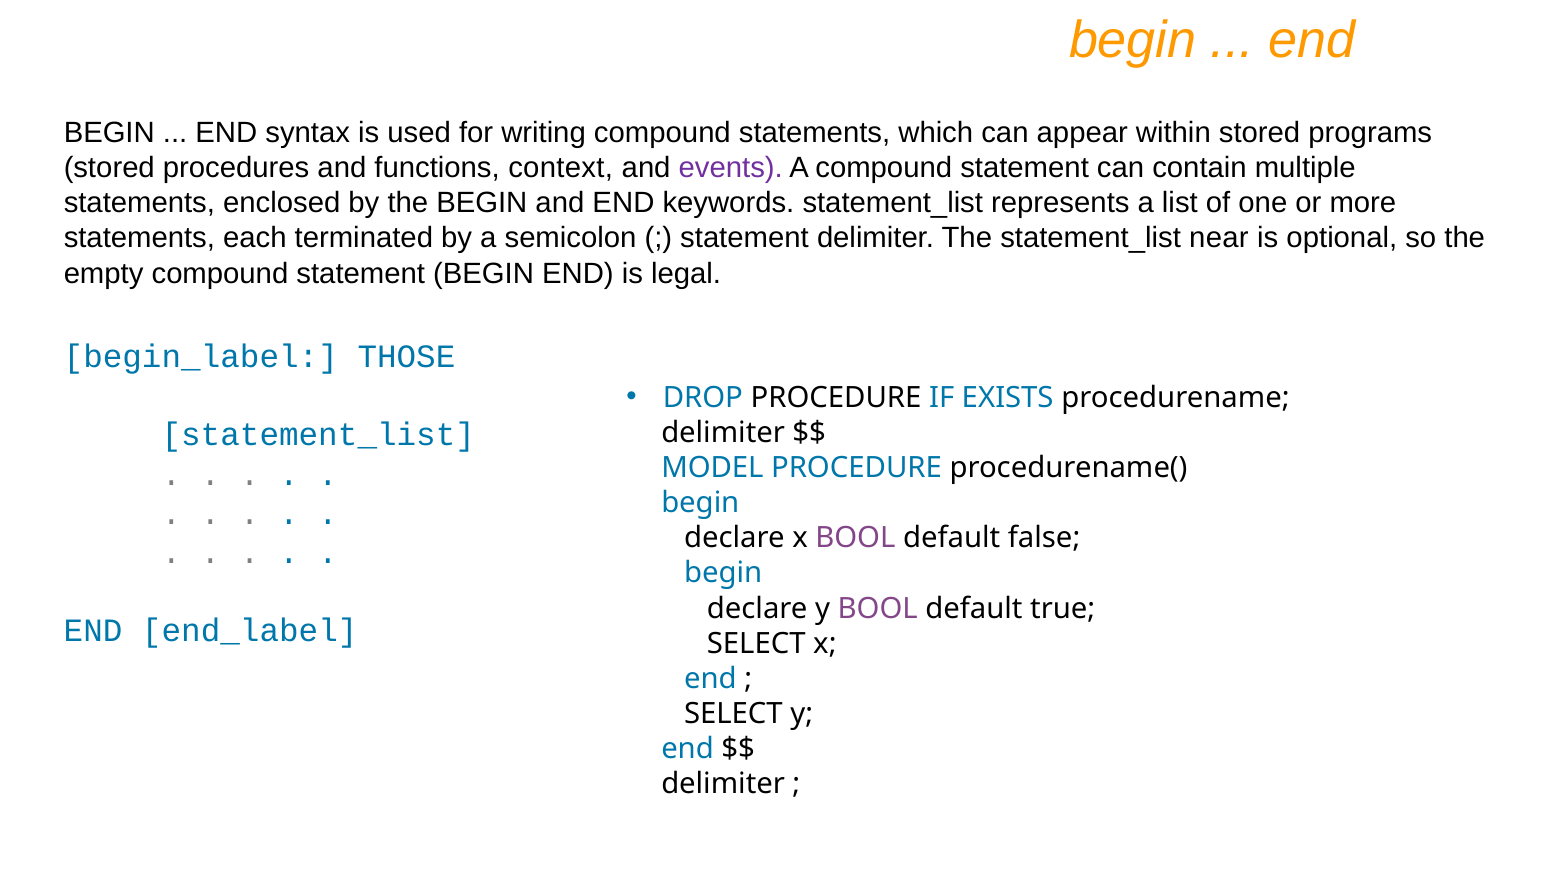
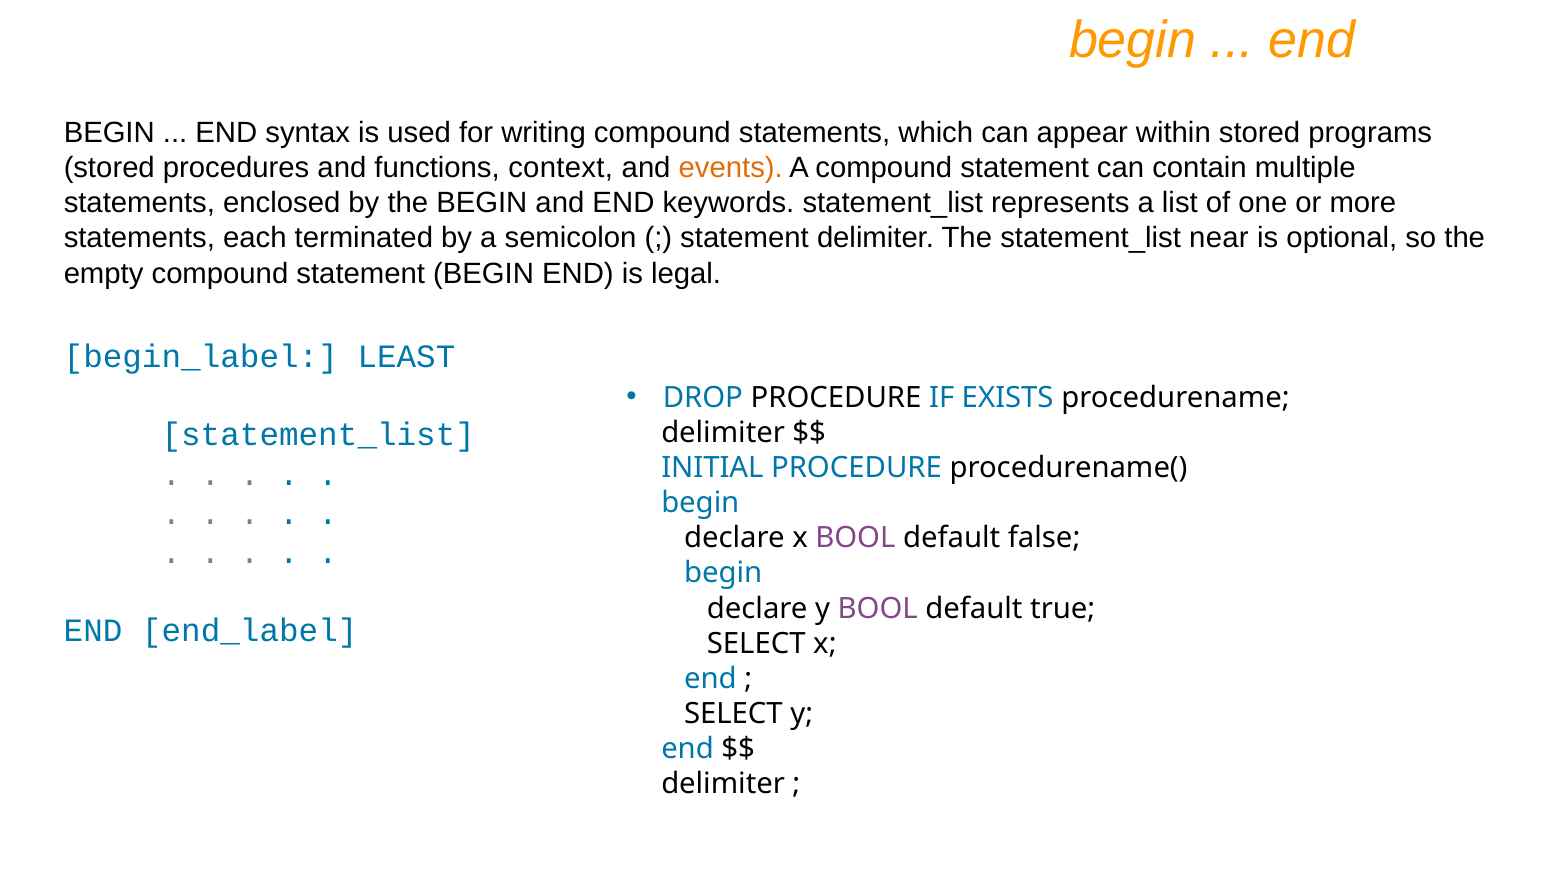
events colour: purple -> orange
THOSE: THOSE -> LEAST
MODEL: MODEL -> INITIAL
